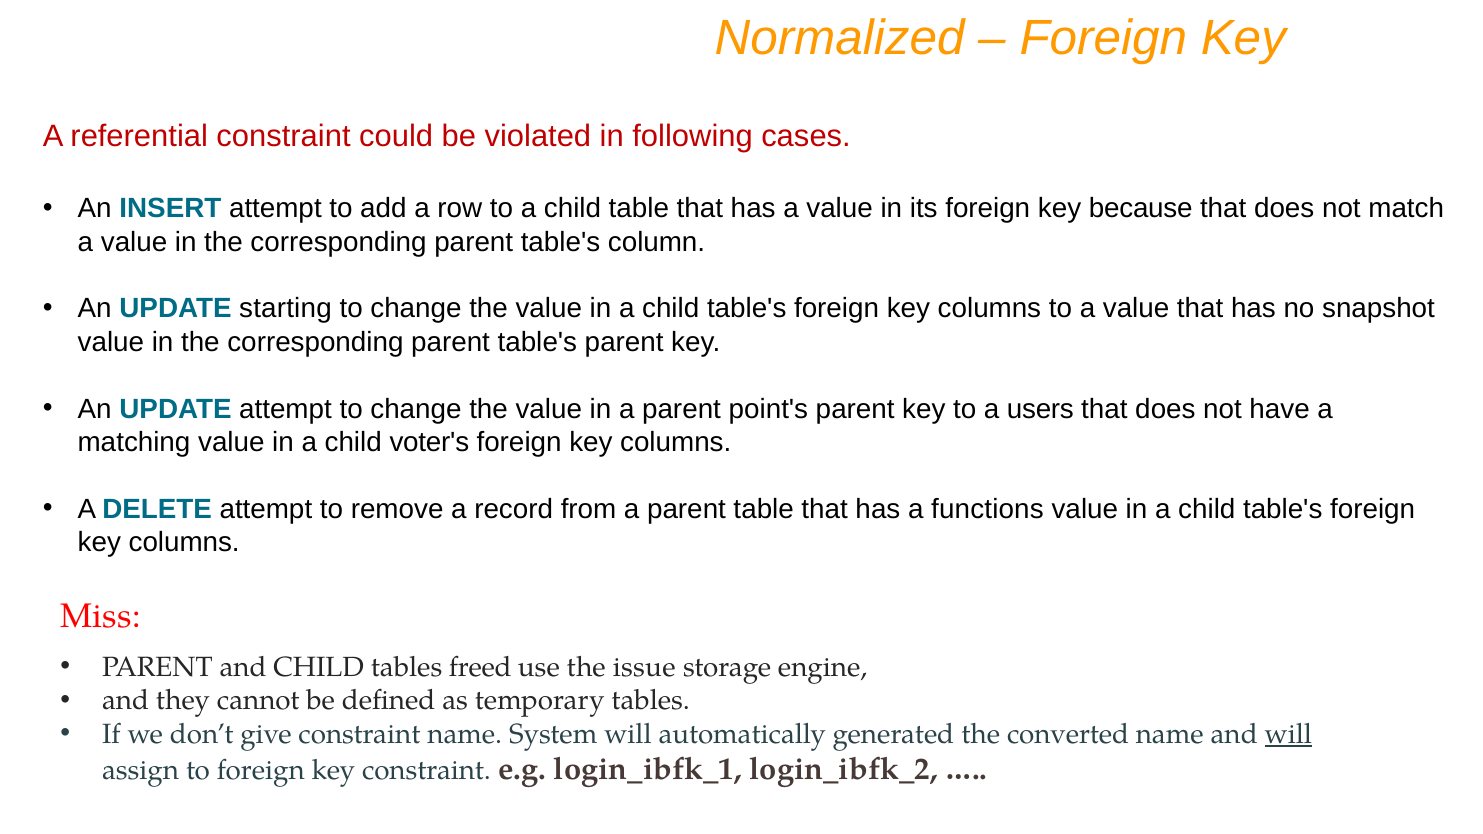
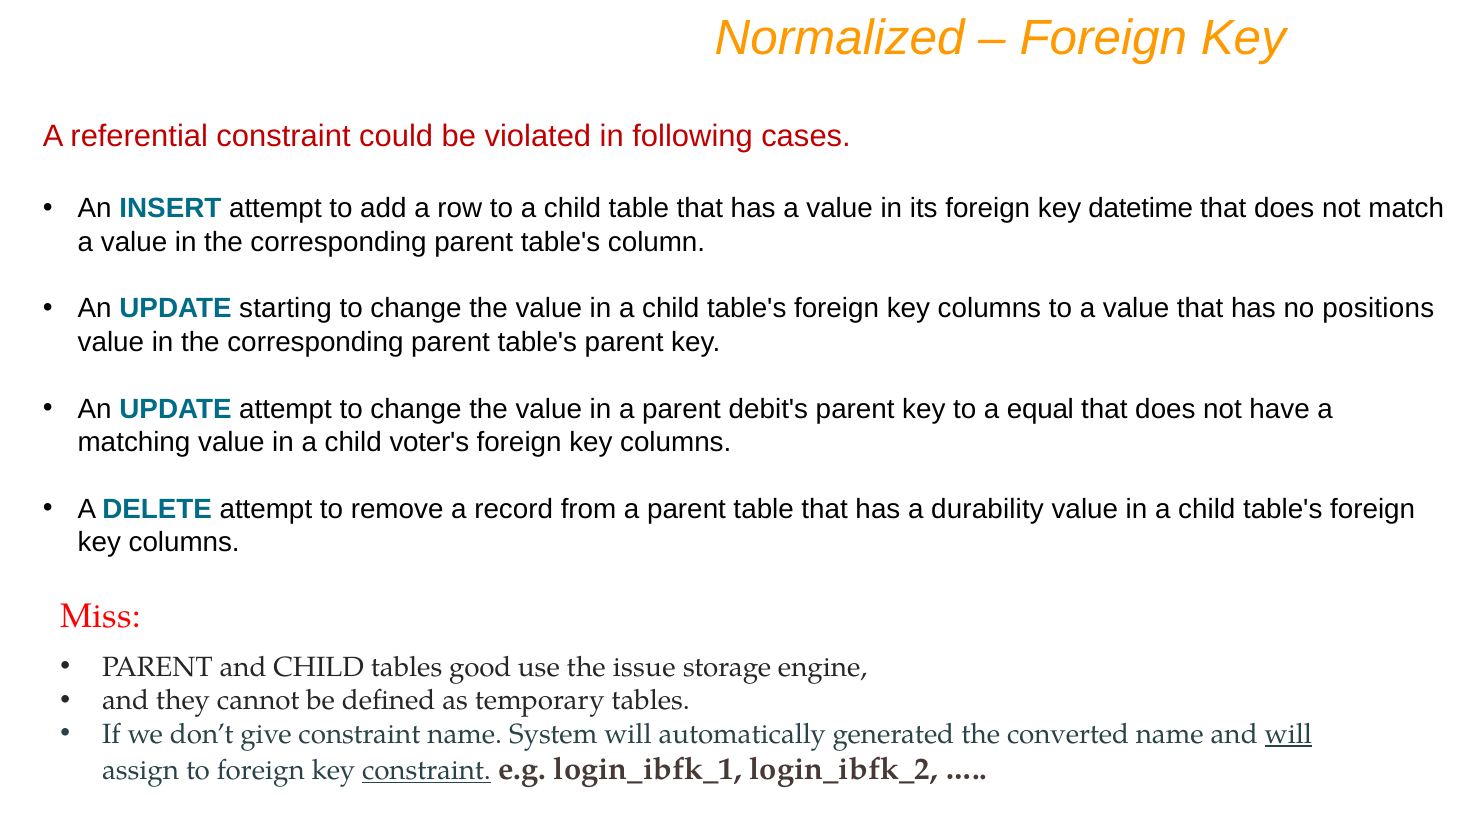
because: because -> datetime
snapshot: snapshot -> positions
point's: point's -> debit's
users: users -> equal
functions: functions -> durability
freed: freed -> good
constraint at (427, 771) underline: none -> present
